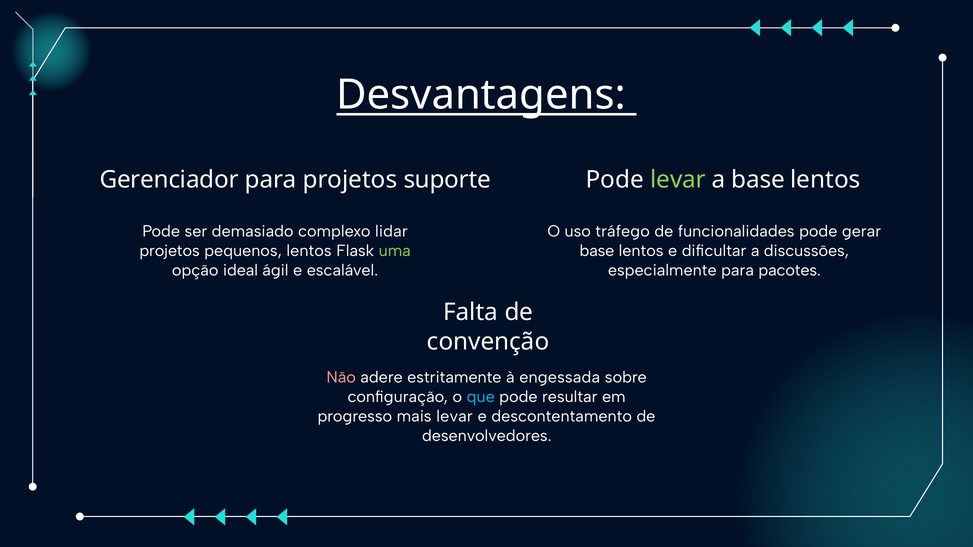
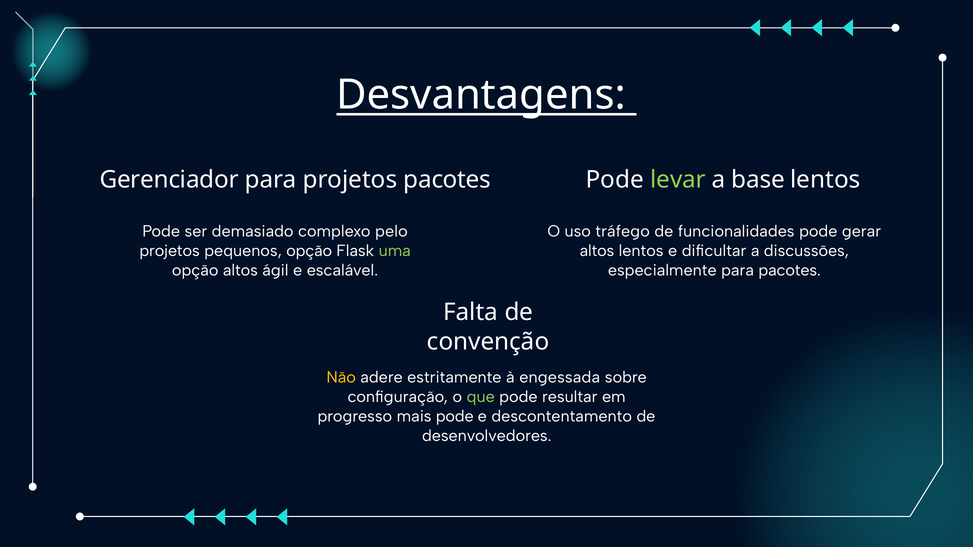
projetos suporte: suporte -> pacotes
lidar: lidar -> pelo
pequenos lentos: lentos -> opção
base at (597, 251): base -> altos
opção ideal: ideal -> altos
Não colour: pink -> yellow
que colour: light blue -> light green
mais levar: levar -> pode
